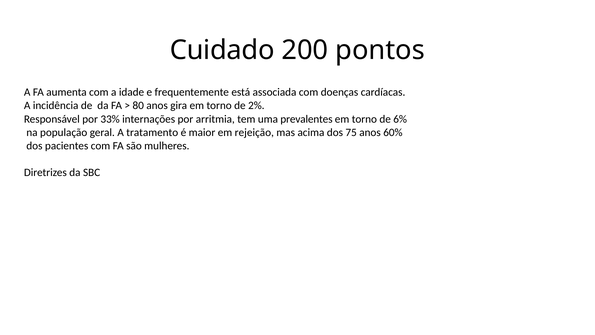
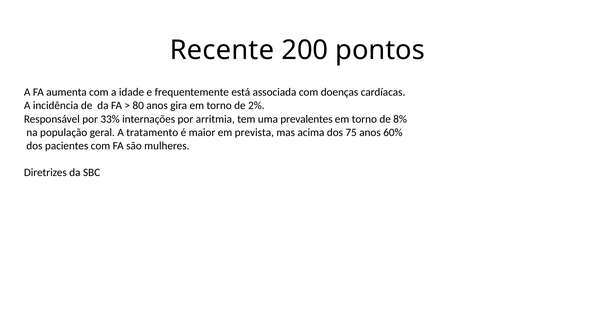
Cuidado: Cuidado -> Recente
6%: 6% -> 8%
rejeição: rejeição -> prevista
